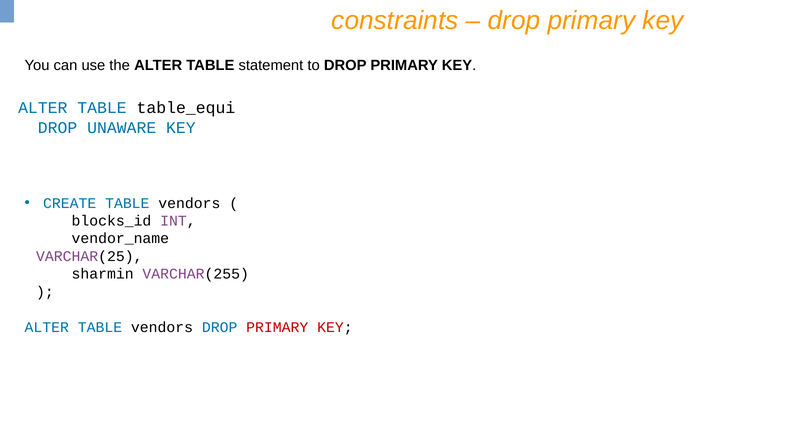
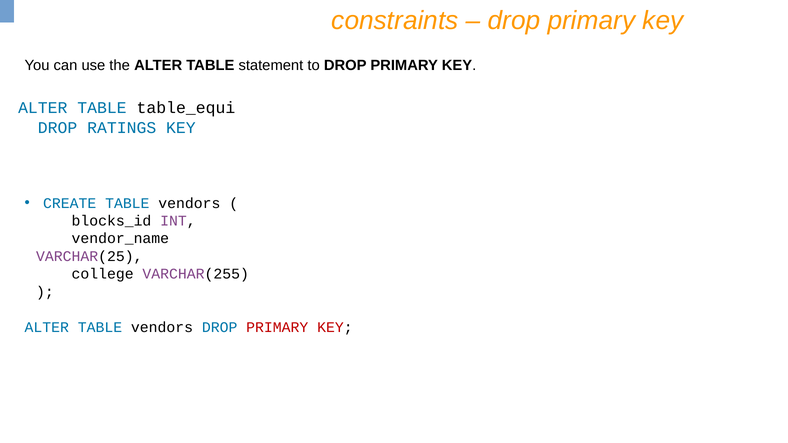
UNAWARE: UNAWARE -> RATINGS
sharmin: sharmin -> college
